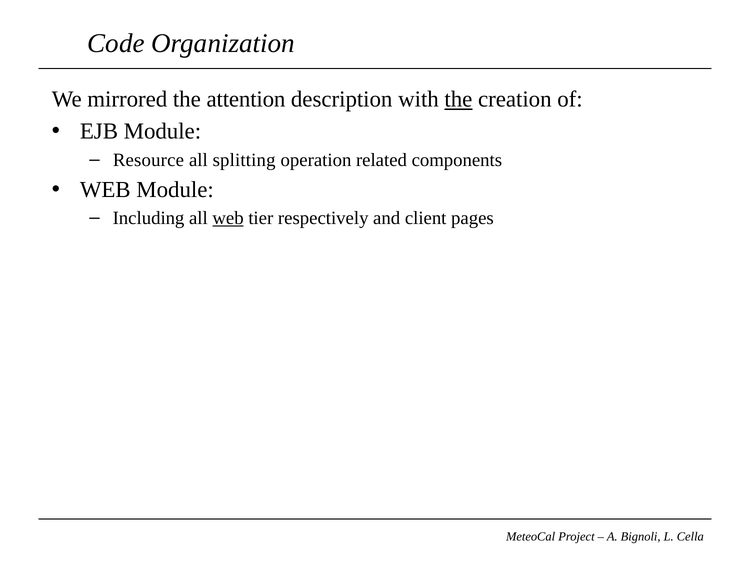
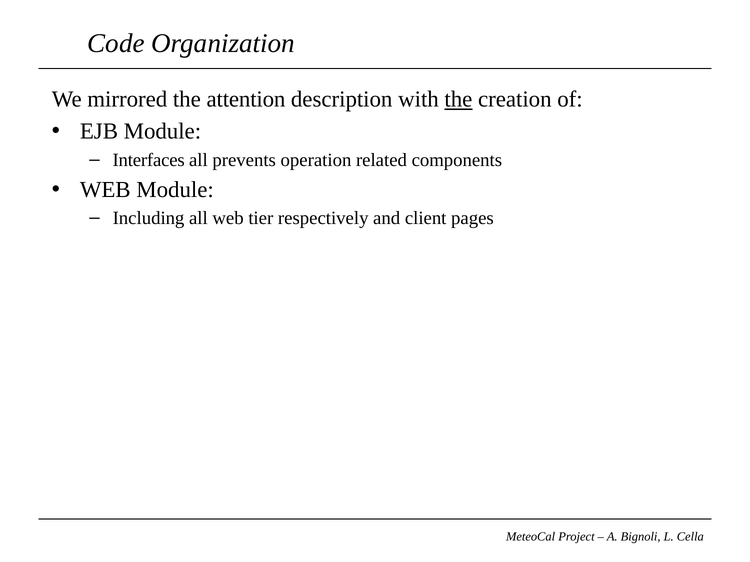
Resource: Resource -> Interfaces
splitting: splitting -> prevents
web at (228, 218) underline: present -> none
